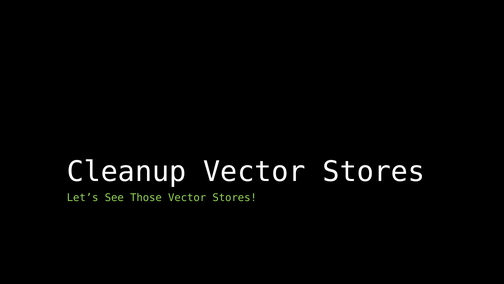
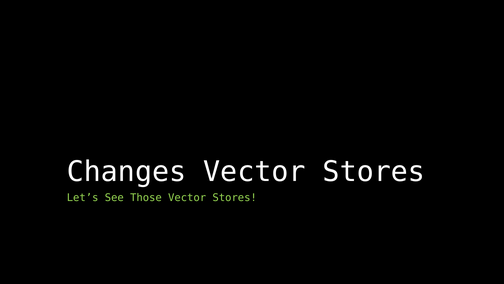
Cleanup: Cleanup -> Changes
